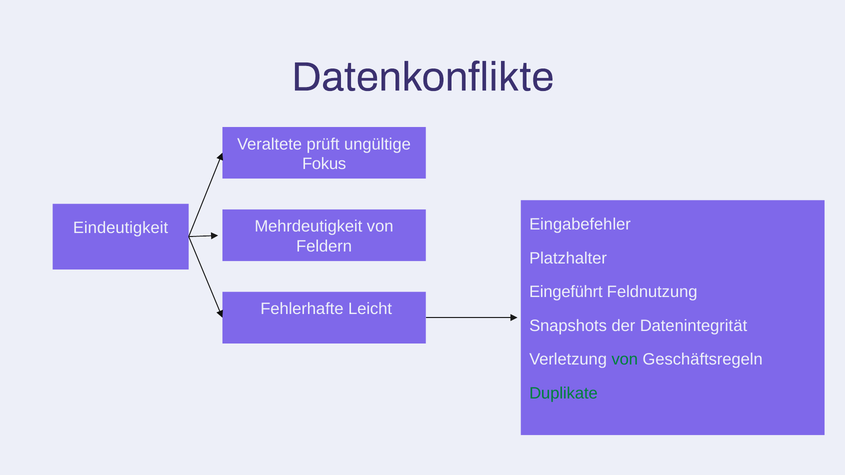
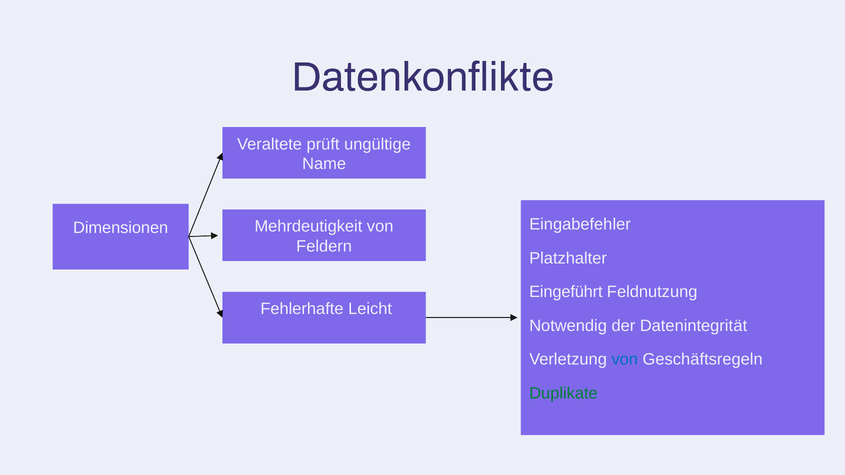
Fokus: Fokus -> Name
Eindeutigkeit: Eindeutigkeit -> Dimensionen
Snapshots: Snapshots -> Notwendig
von at (625, 360) colour: green -> blue
